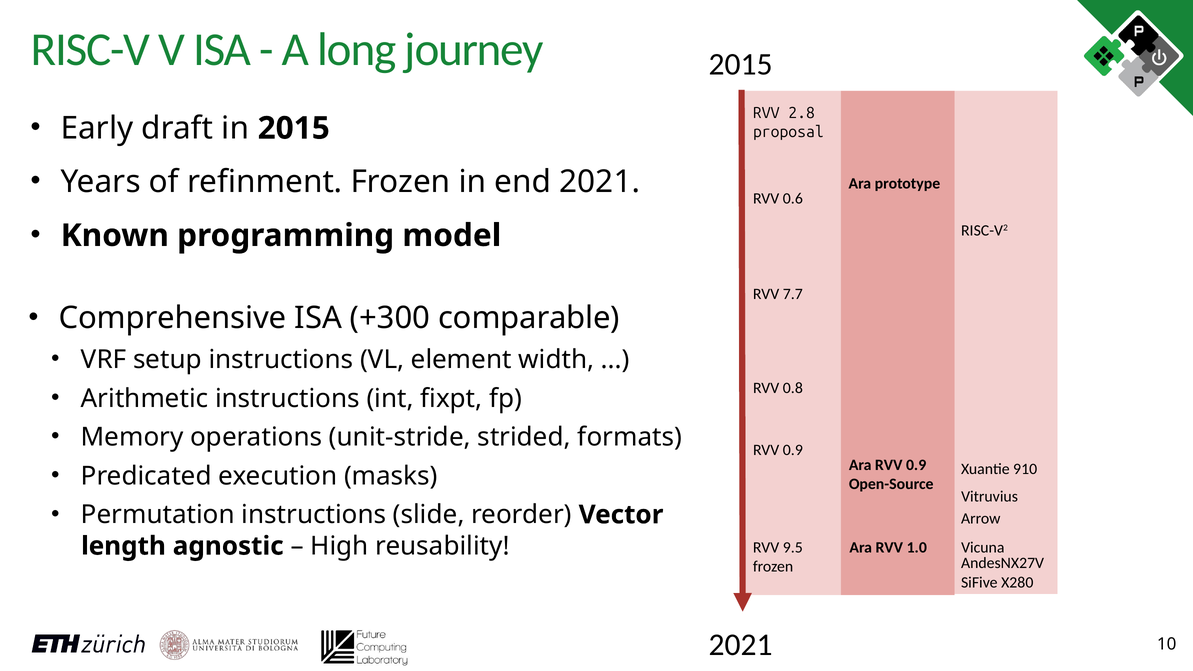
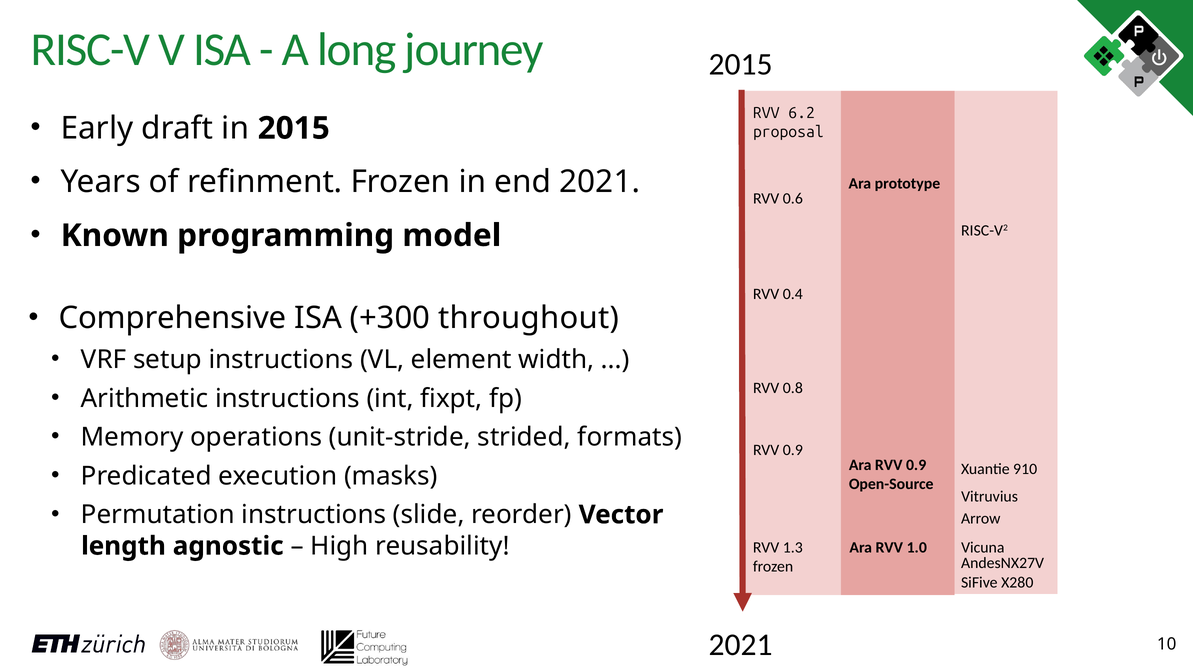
2.8: 2.8 -> 6.2
7.7: 7.7 -> 0.4
comparable: comparable -> throughout
9.5: 9.5 -> 1.3
